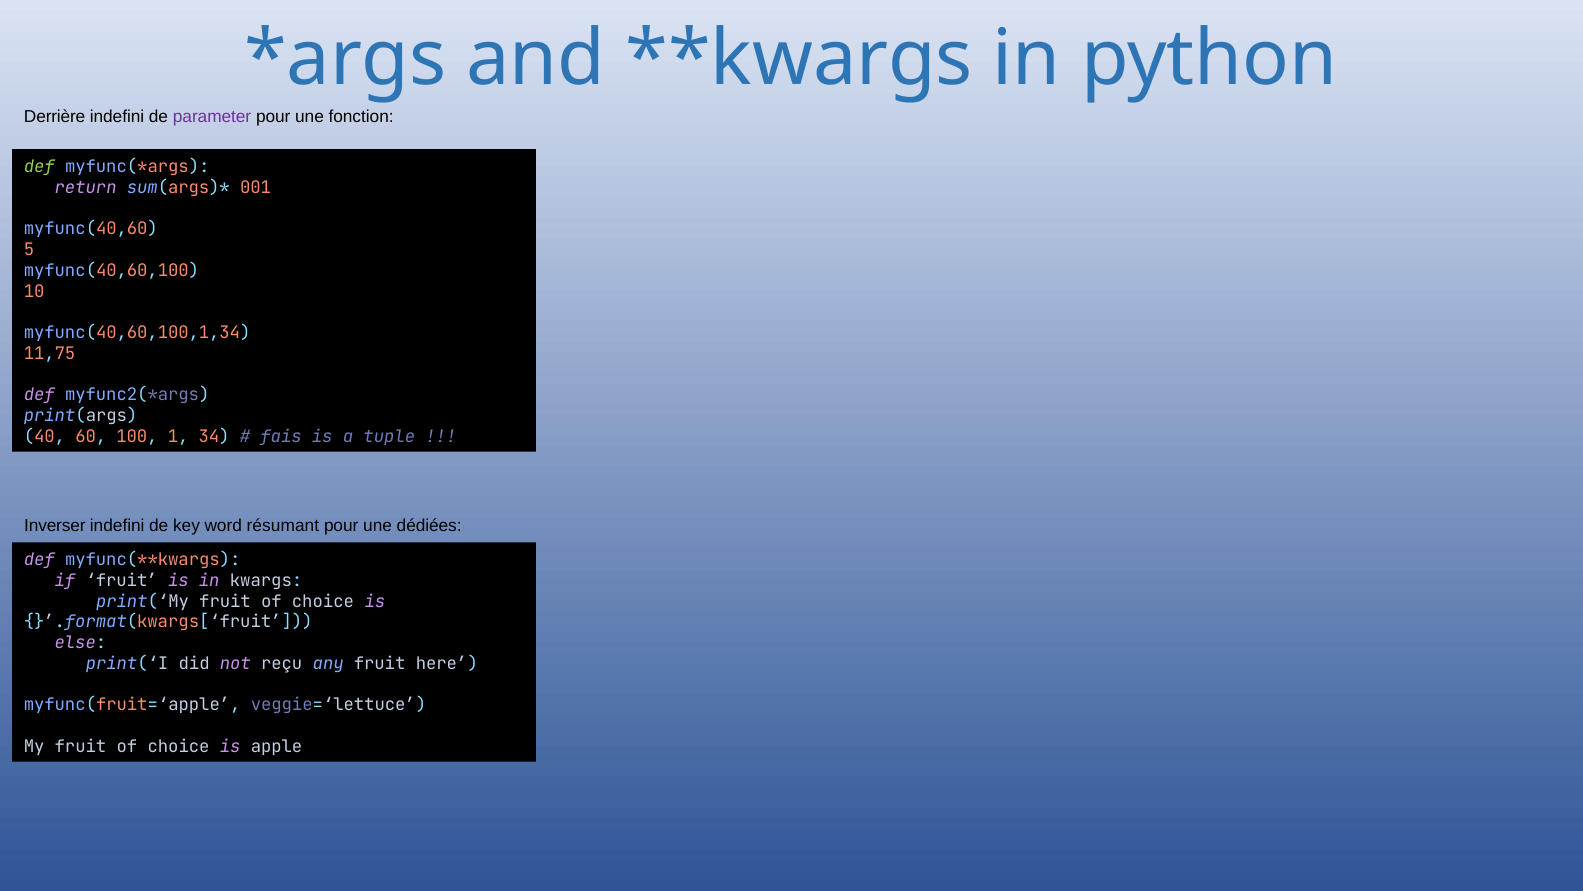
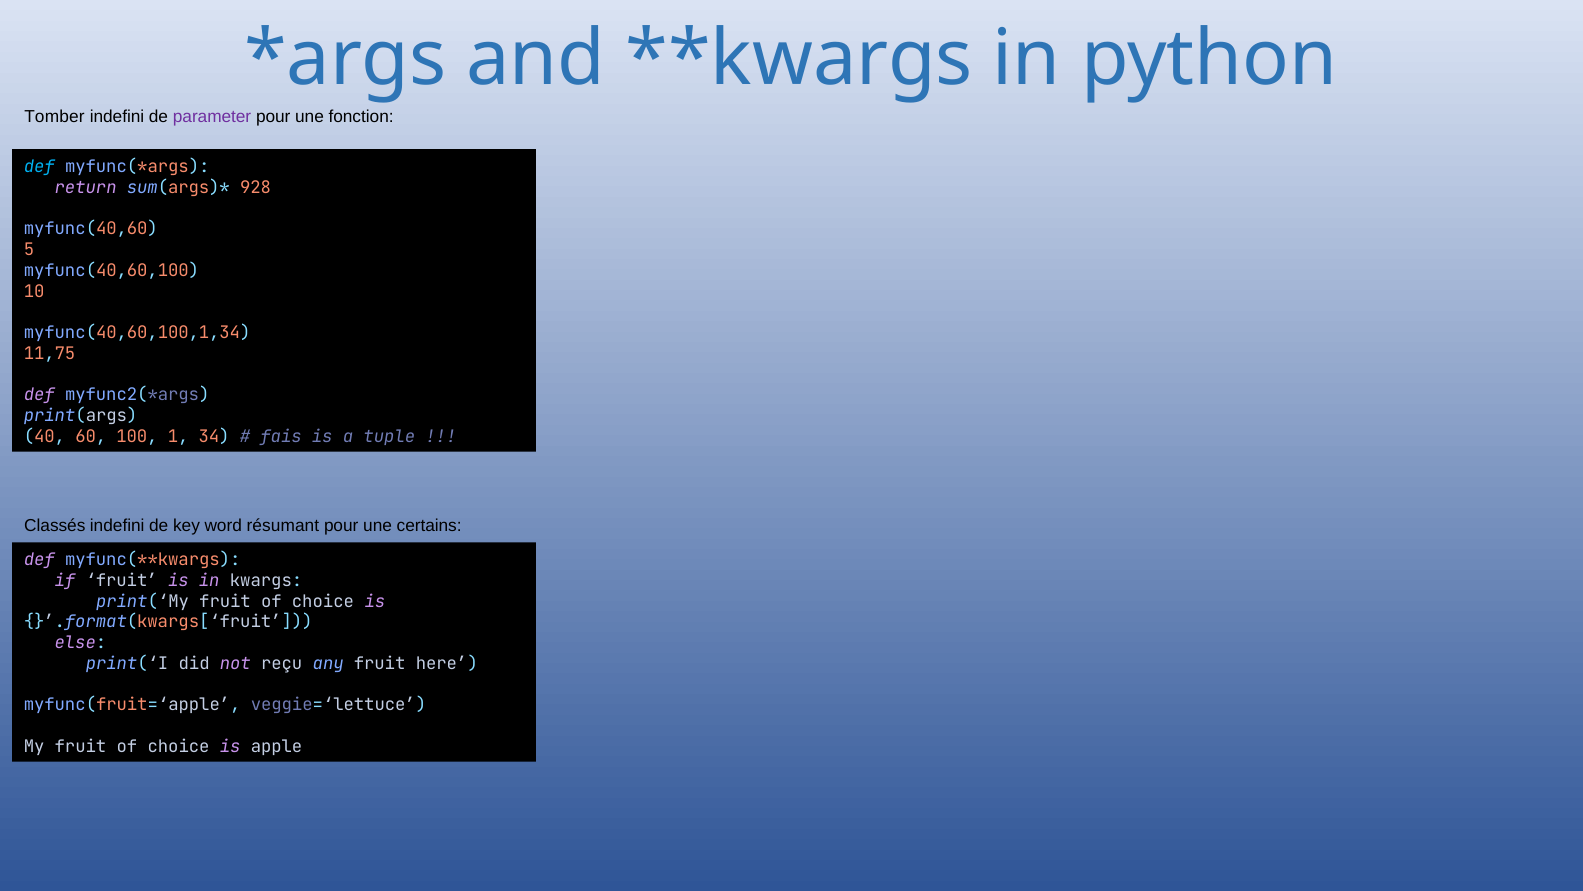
Derrière: Derrière -> Tomber
def at (39, 167) colour: light green -> light blue
001: 001 -> 928
Inverser: Inverser -> Classés
dédiées: dédiées -> certains
